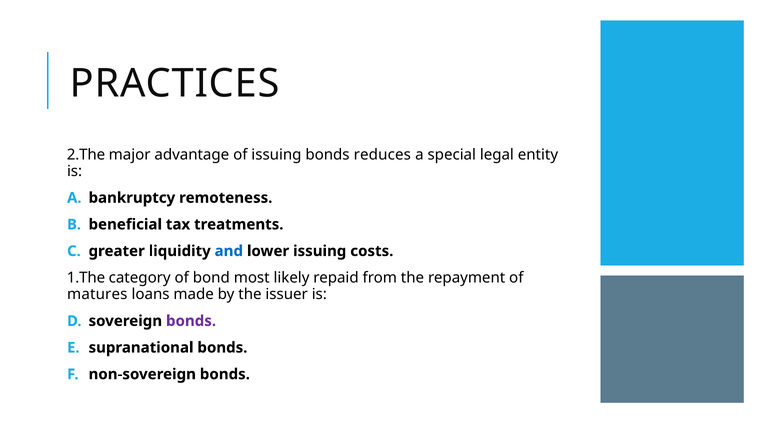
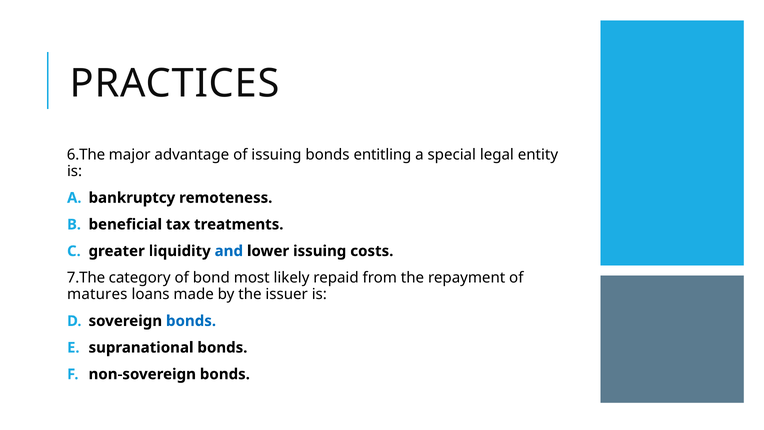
2.The: 2.The -> 6.The
reduces: reduces -> entitling
1.The: 1.The -> 7.The
bonds at (191, 321) colour: purple -> blue
